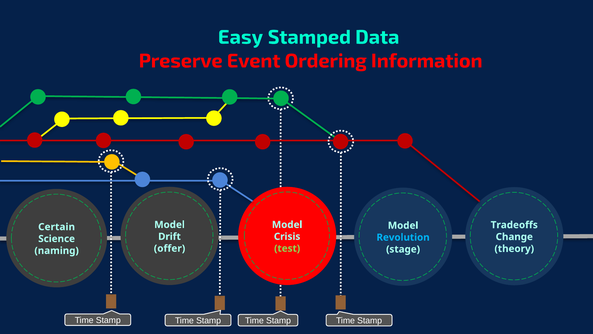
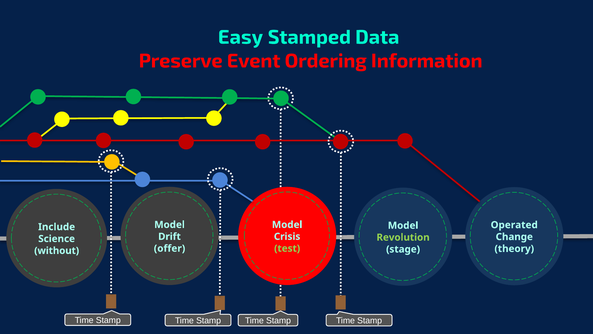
Tradeoffs: Tradeoffs -> Operated
Certain: Certain -> Include
Revolution colour: light blue -> light green
naming: naming -> without
